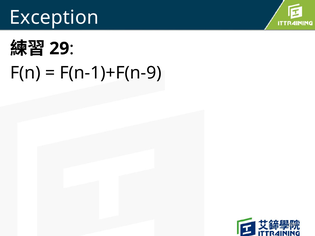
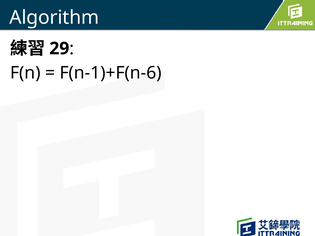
Exception: Exception -> Algorithm
F(n-1)+F(n-9: F(n-1)+F(n-9 -> F(n-1)+F(n-6
